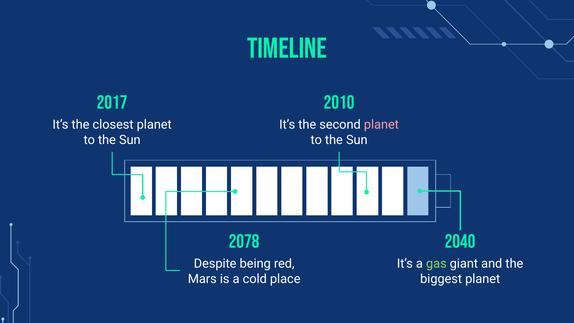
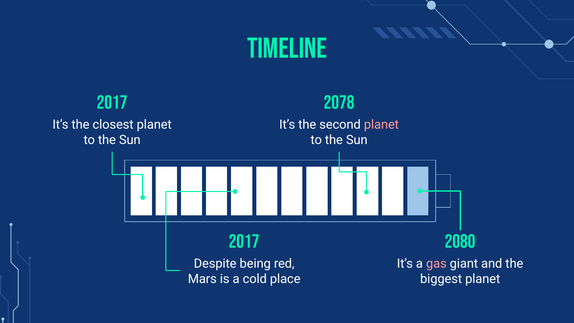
2010: 2010 -> 2078
2078 at (244, 241): 2078 -> 2017
2040: 2040 -> 2080
gas colour: light green -> pink
